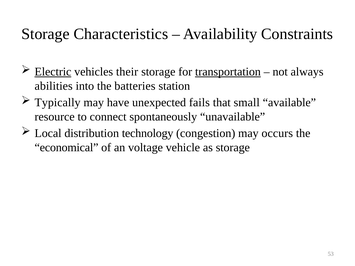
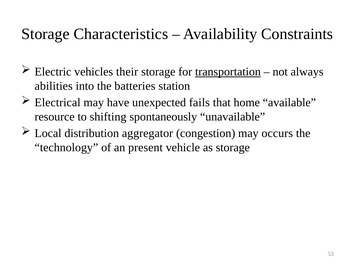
Electric underline: present -> none
Typically: Typically -> Electrical
small: small -> home
connect: connect -> shifting
technology: technology -> aggregator
economical: economical -> technology
voltage: voltage -> present
